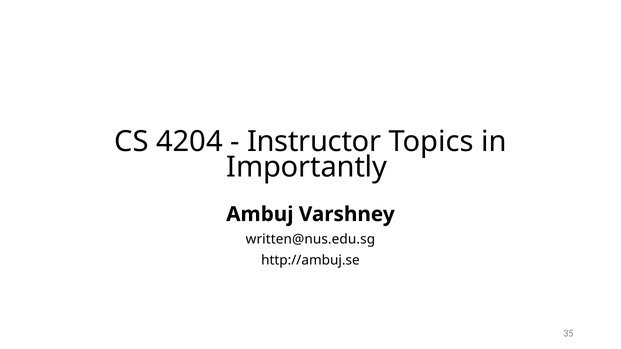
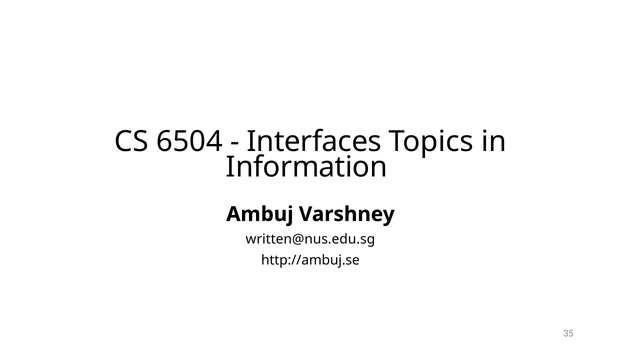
4204: 4204 -> 6504
Instructor: Instructor -> Interfaces
Importantly: Importantly -> Information
